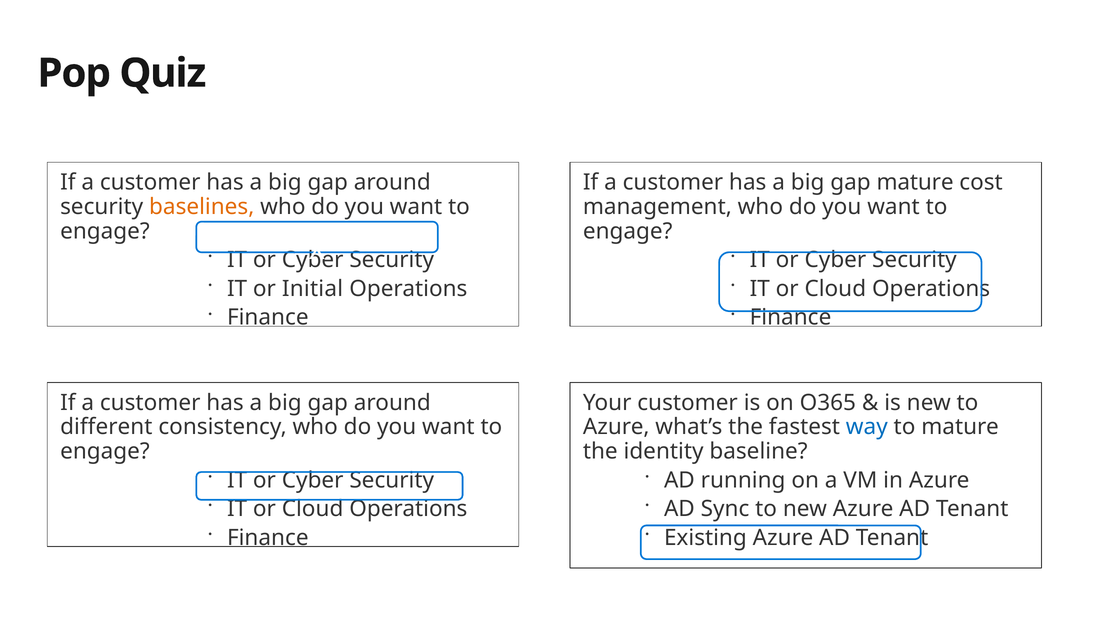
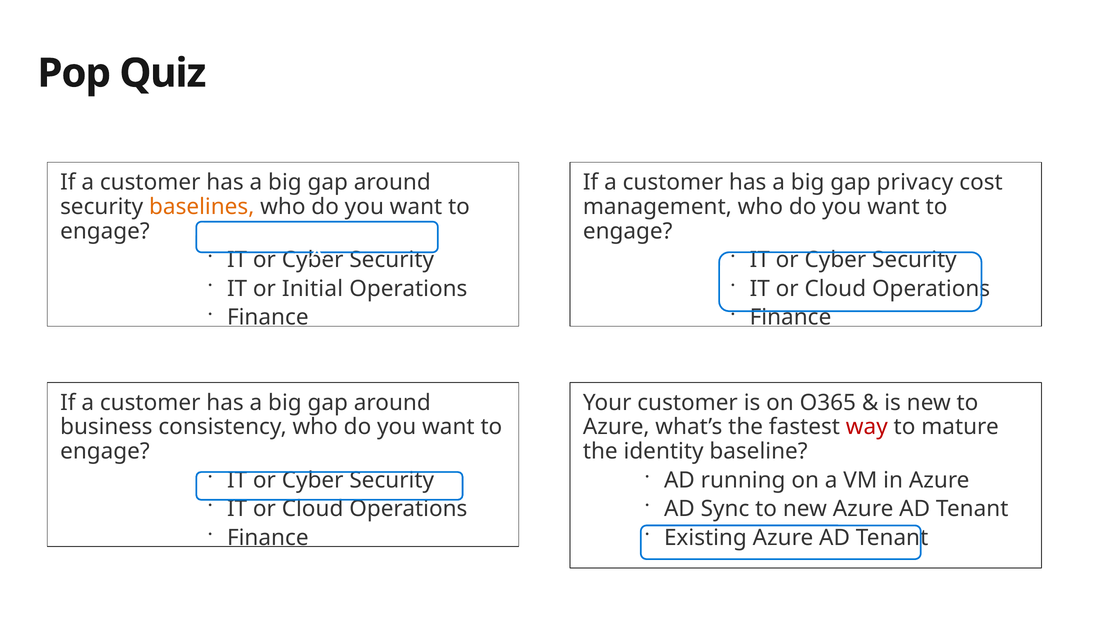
gap mature: mature -> privacy
different: different -> business
way colour: blue -> red
